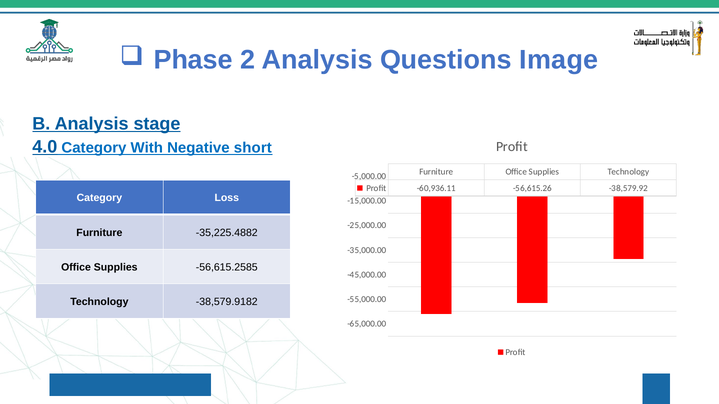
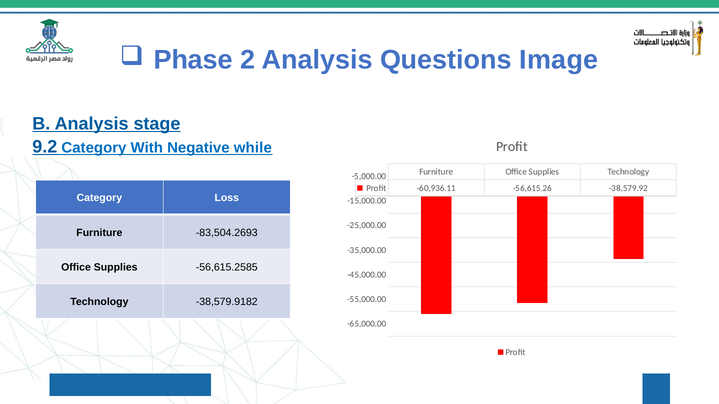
4.0: 4.0 -> 9.2
short: short -> while
-35,225.4882: -35,225.4882 -> -83,504.2693
